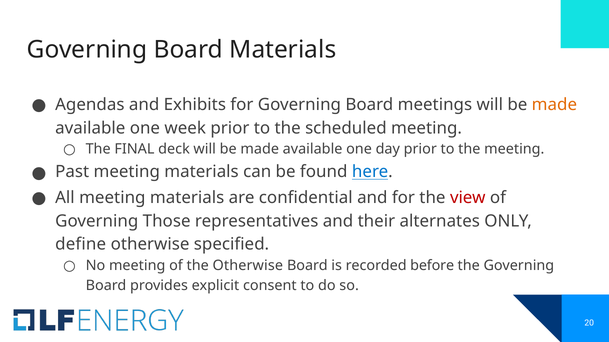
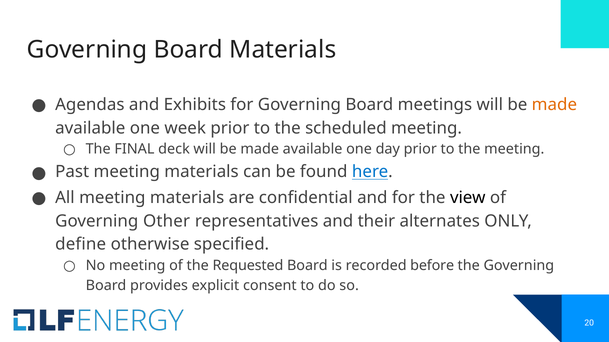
view colour: red -> black
Those: Those -> Other
the Otherwise: Otherwise -> Requested
